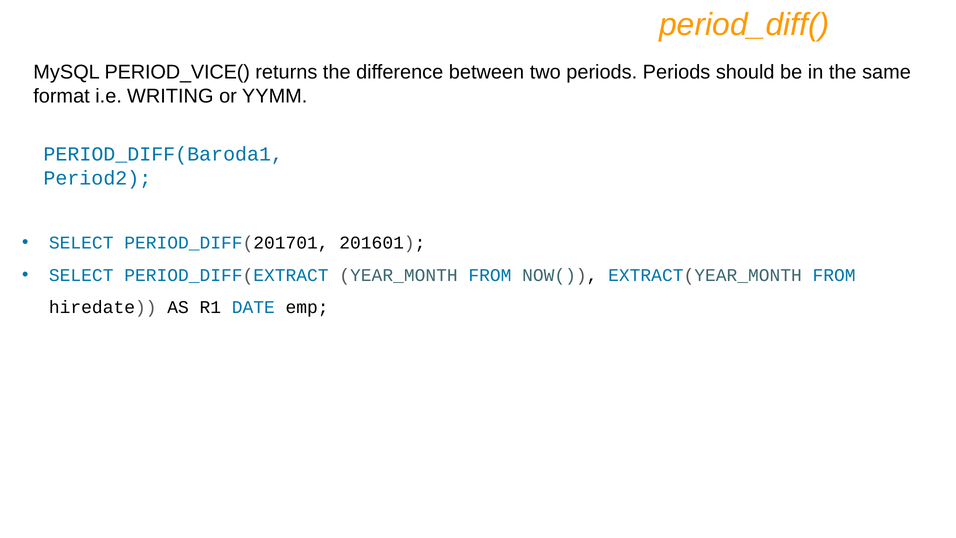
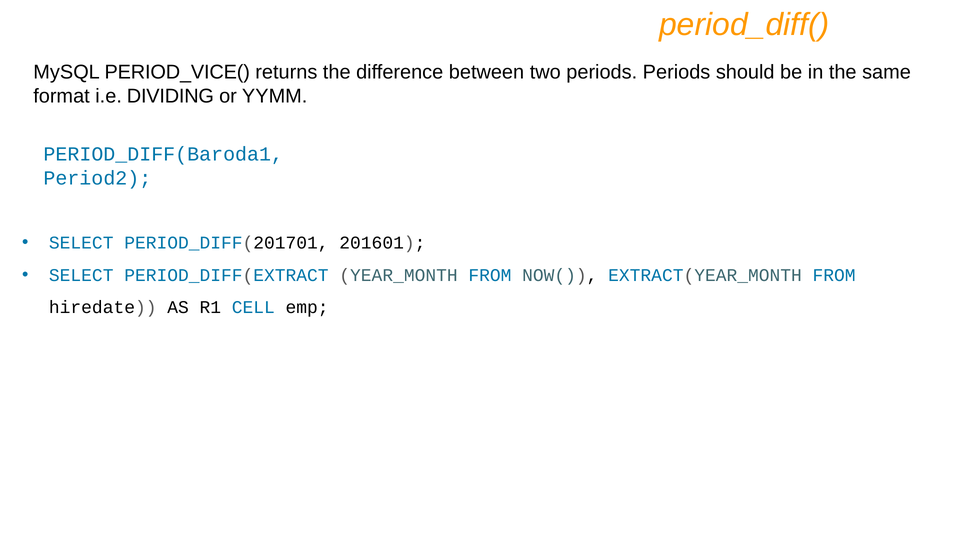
WRITING: WRITING -> DIVIDING
DATE: DATE -> CELL
